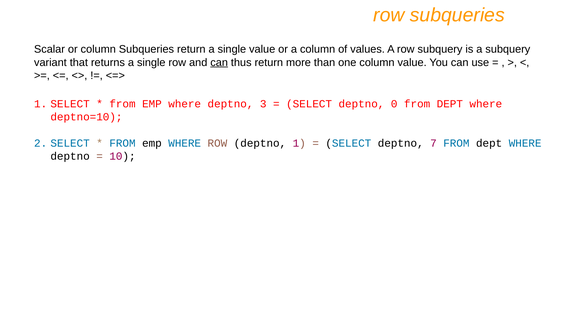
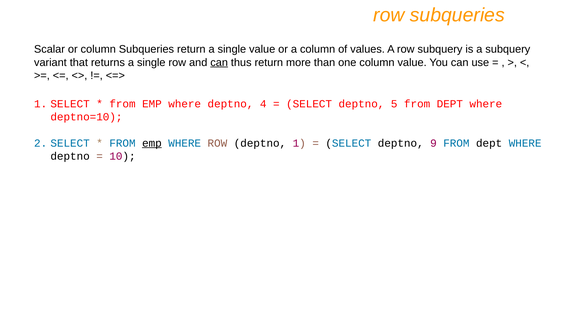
3: 3 -> 4
0: 0 -> 5
emp at (152, 143) underline: none -> present
7: 7 -> 9
